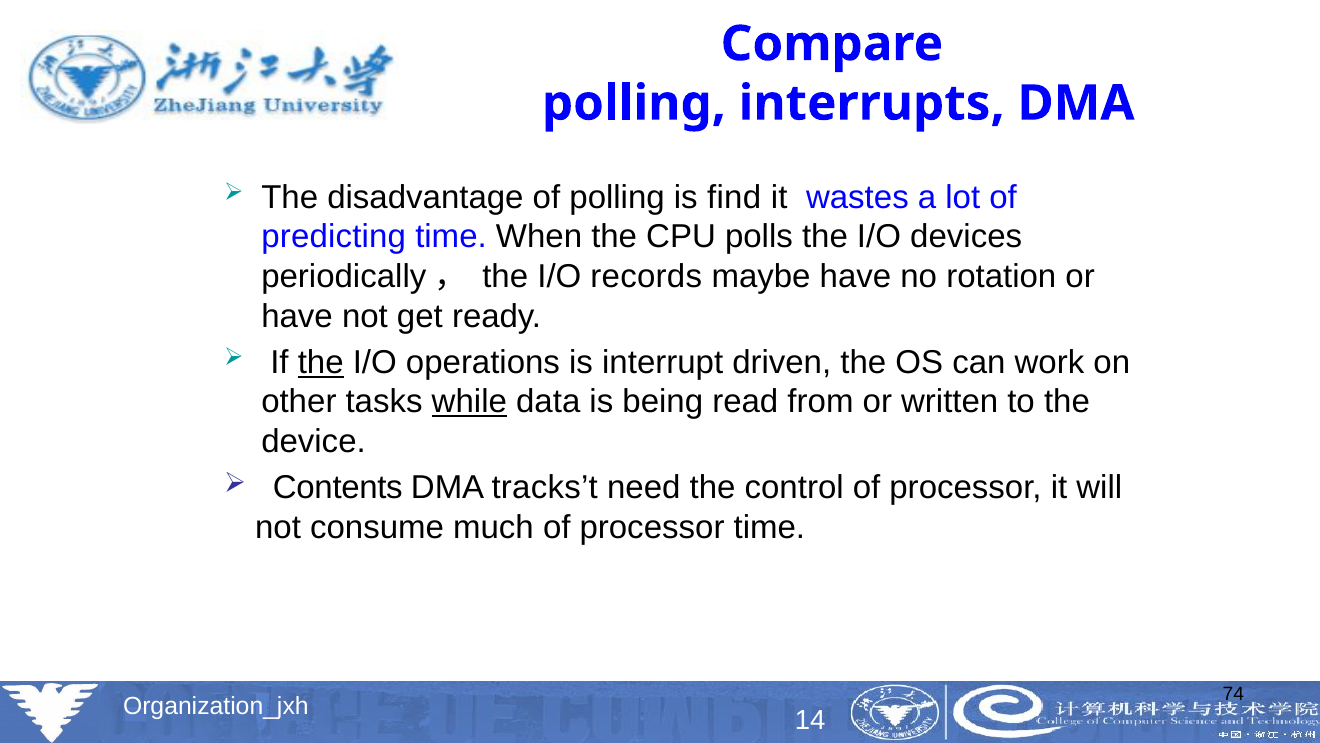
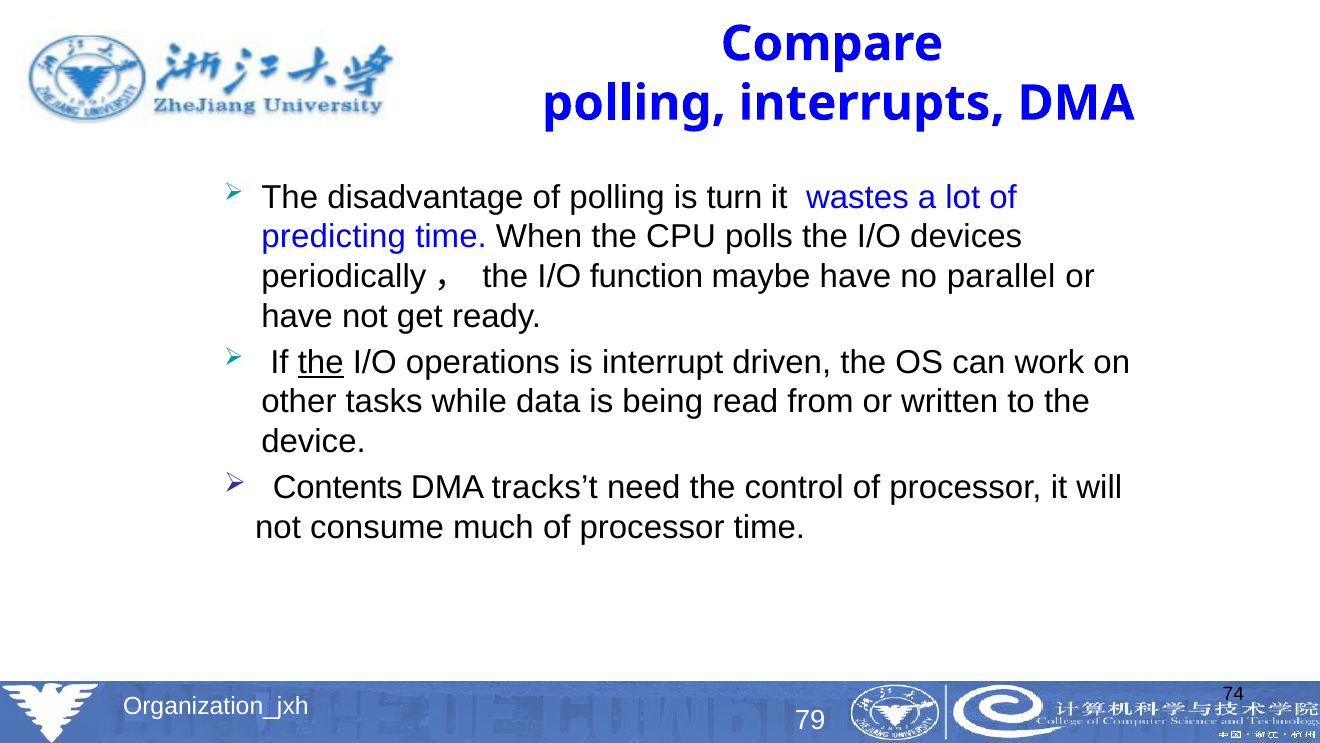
find: find -> turn
records: records -> function
rotation: rotation -> parallel
while underline: present -> none
14: 14 -> 79
